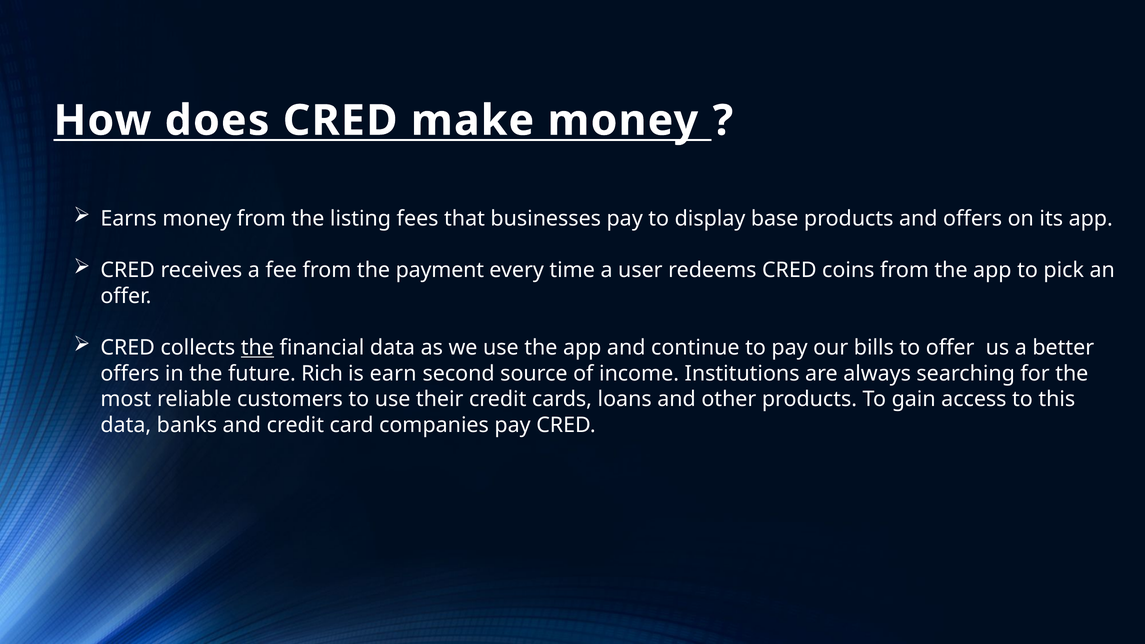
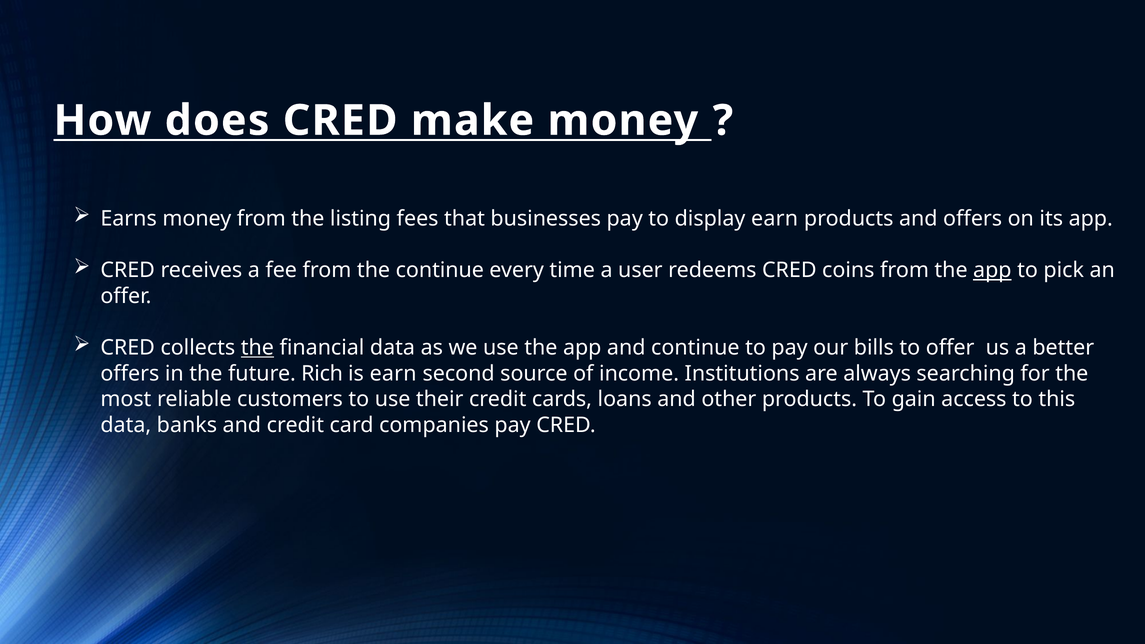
display base: base -> earn
the payment: payment -> continue
app at (992, 270) underline: none -> present
